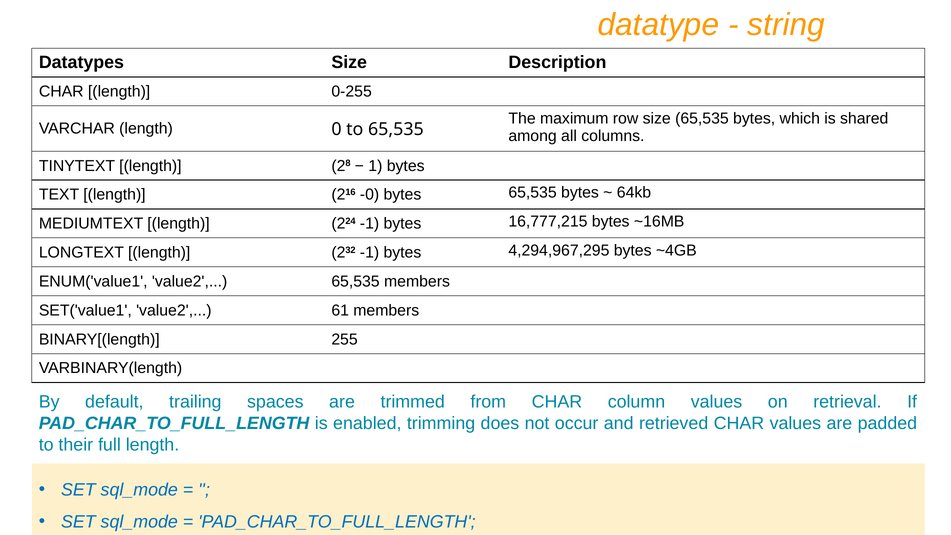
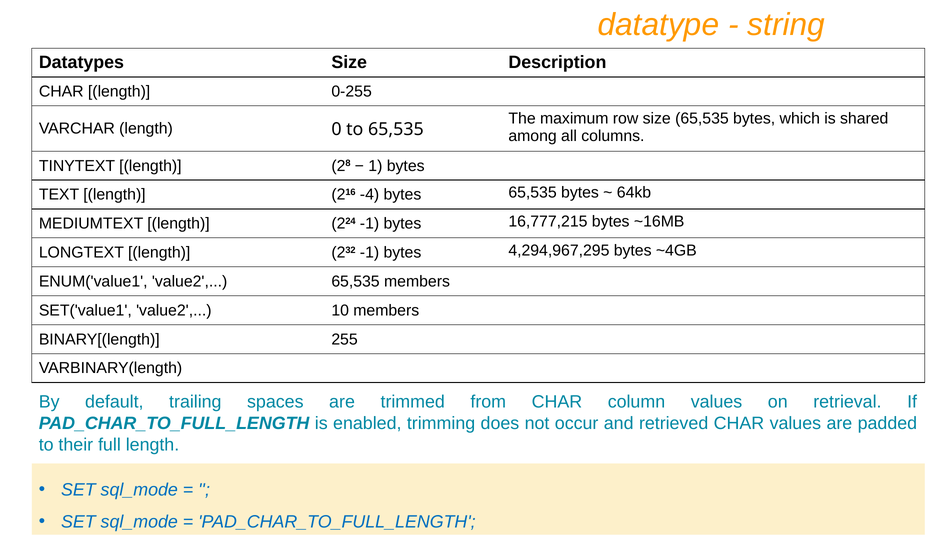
-0: -0 -> -4
61: 61 -> 10
